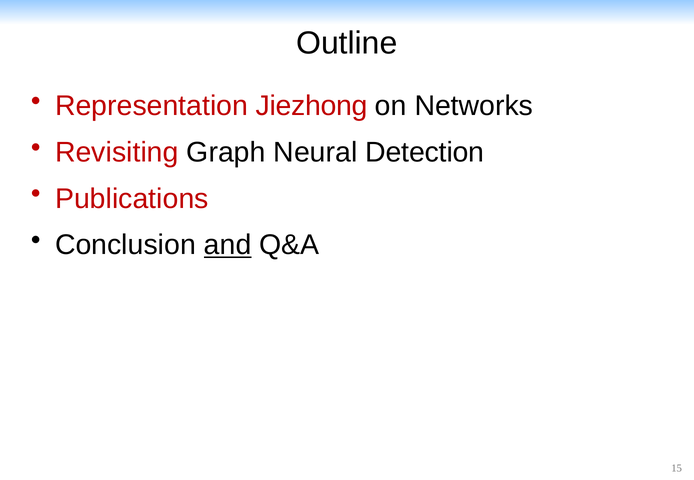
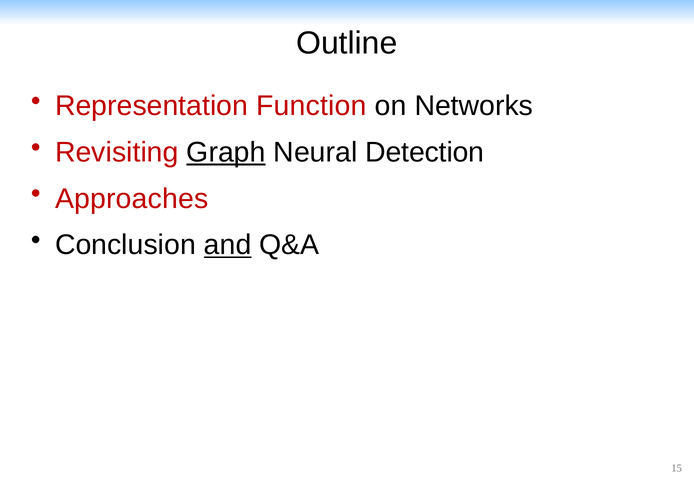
Jiezhong: Jiezhong -> Function
Graph underline: none -> present
Publications: Publications -> Approaches
